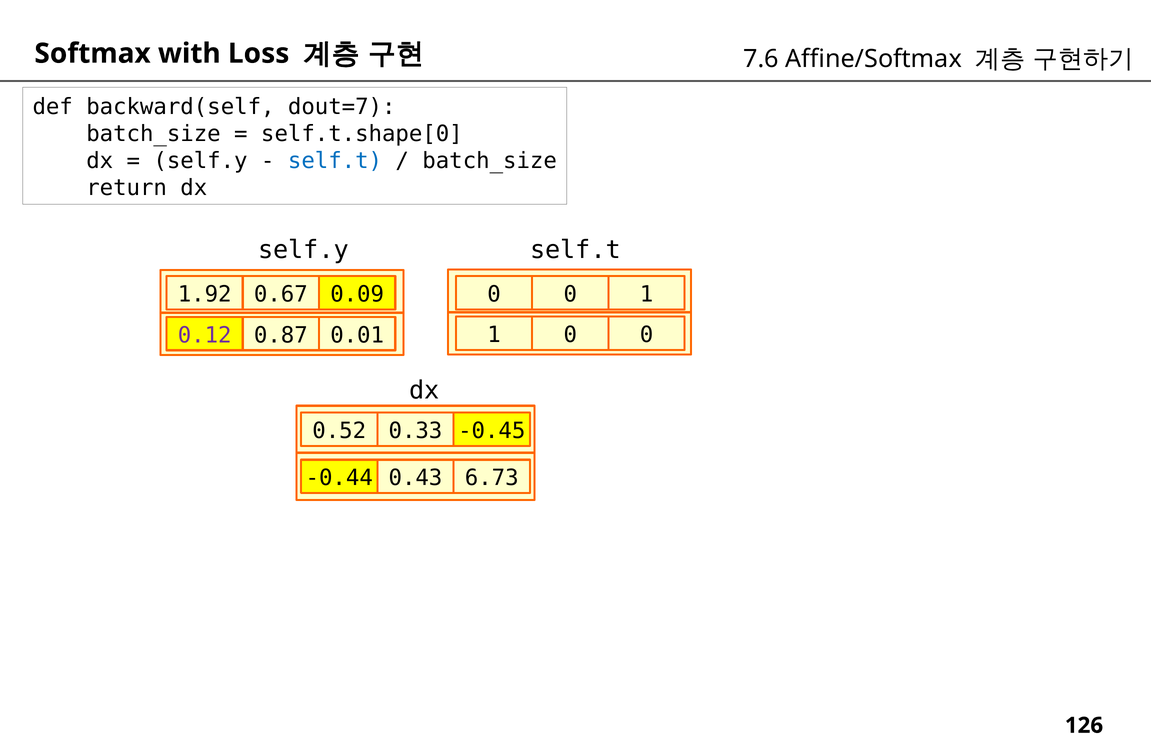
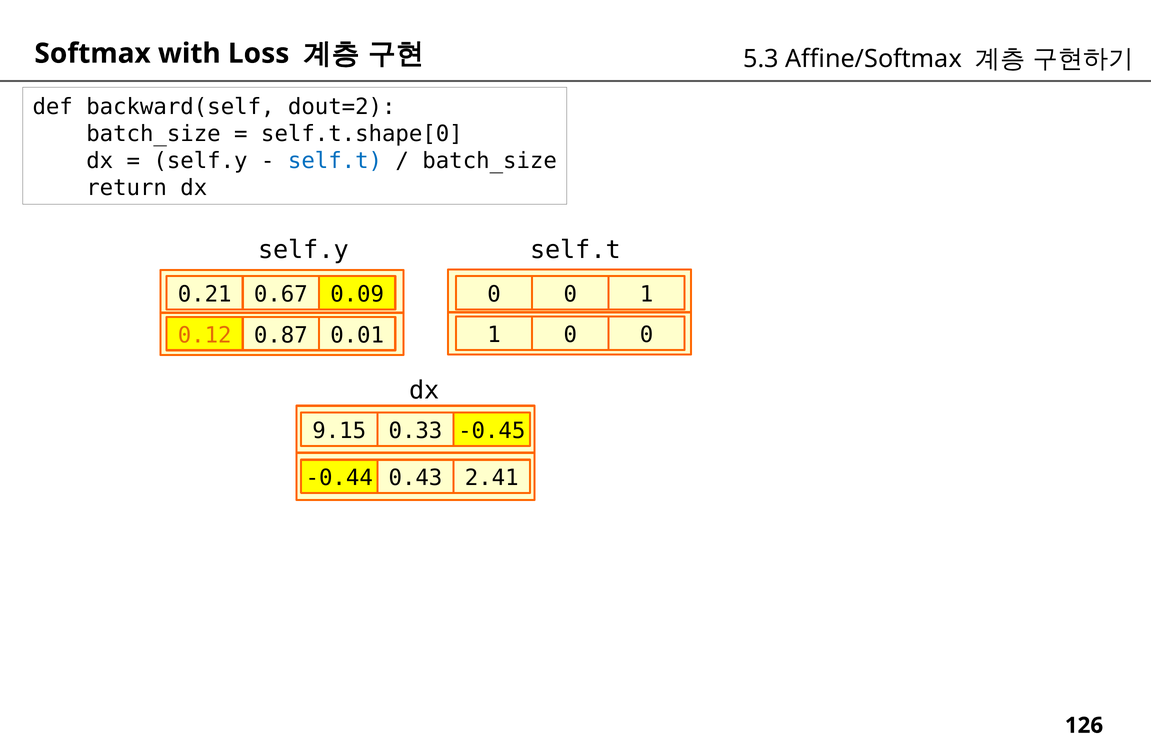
7.6: 7.6 -> 5.3
dout=7: dout=7 -> dout=2
1.92: 1.92 -> 0.21
0.12 colour: purple -> orange
0.52: 0.52 -> 9.15
6.73: 6.73 -> 2.41
